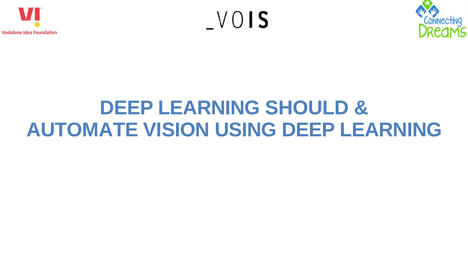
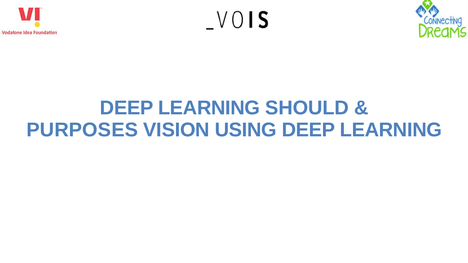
AUTOMATE: AUTOMATE -> PURPOSES
